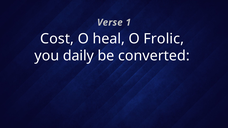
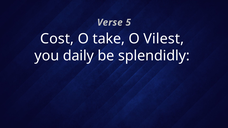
1: 1 -> 5
heal: heal -> take
Frolic: Frolic -> Vilest
converted: converted -> splendidly
